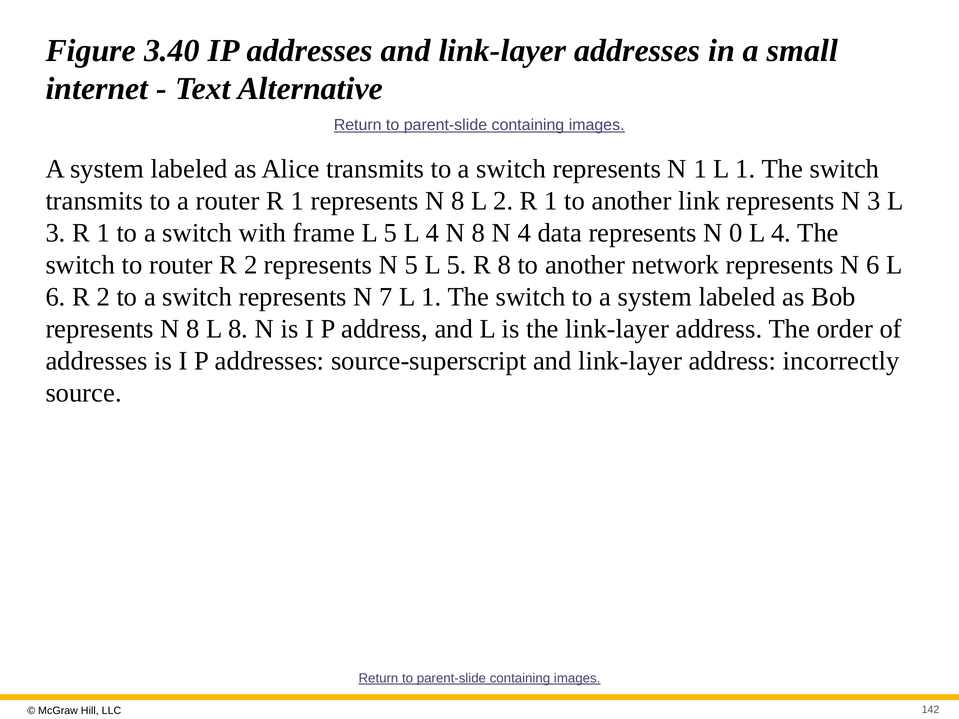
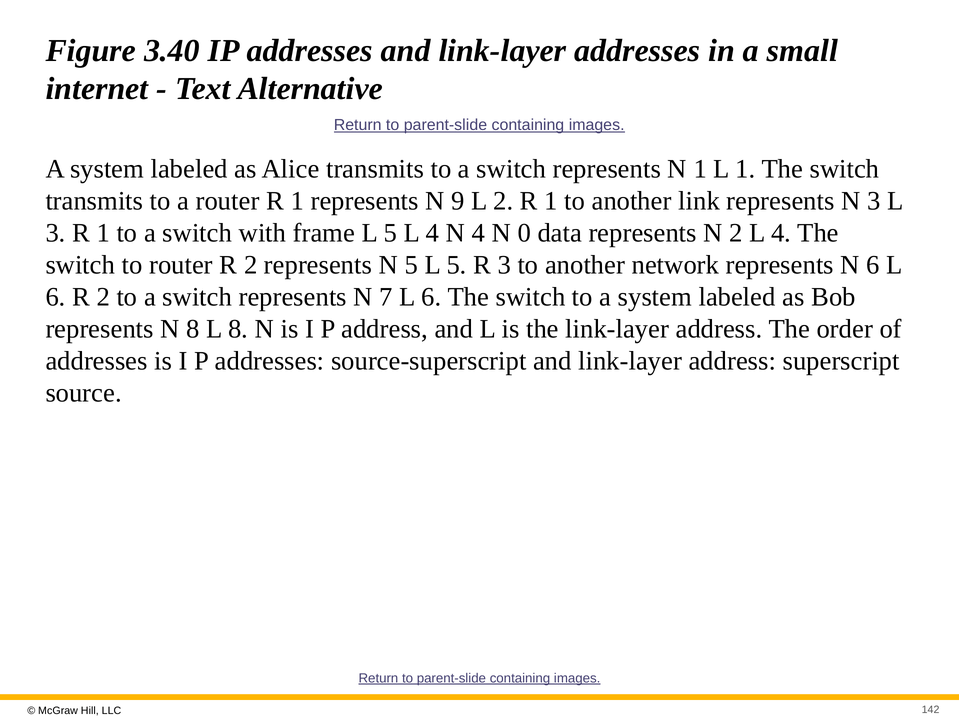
1 represents N 8: 8 -> 9
4 N 8: 8 -> 4
N 4: 4 -> 0
N 0: 0 -> 2
R 8: 8 -> 3
7 L 1: 1 -> 6
incorrectly: incorrectly -> superscript
